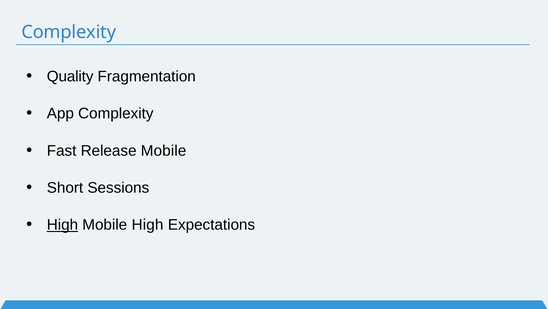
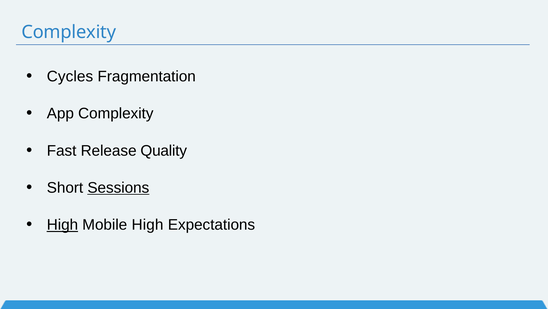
Quality: Quality -> Cycles
Release Mobile: Mobile -> Quality
Sessions underline: none -> present
